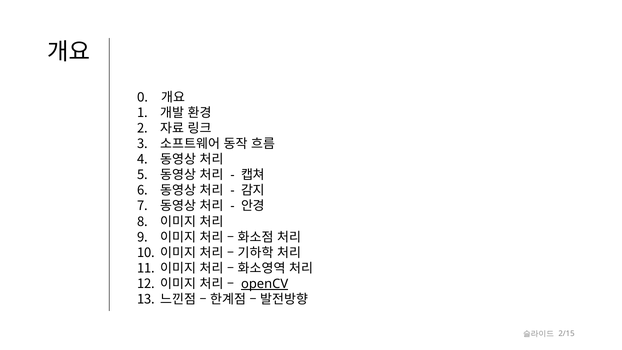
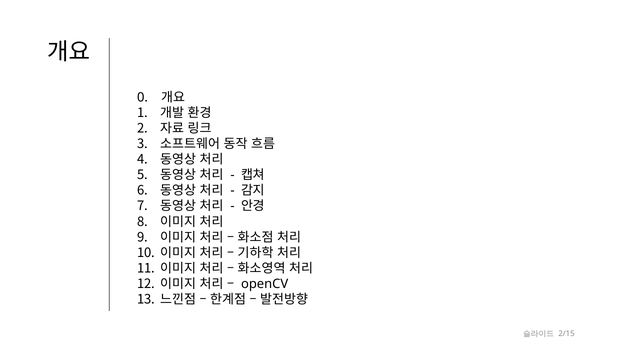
openCV underline: present -> none
